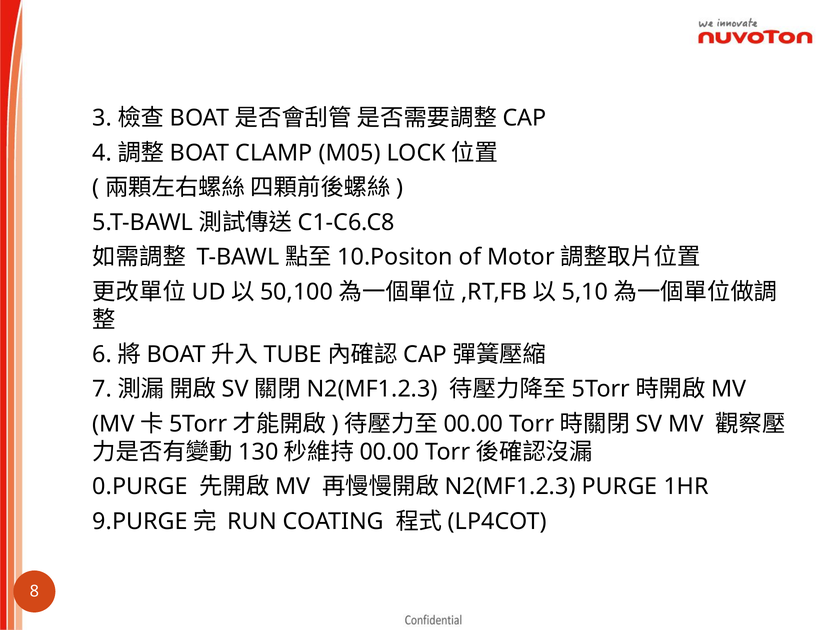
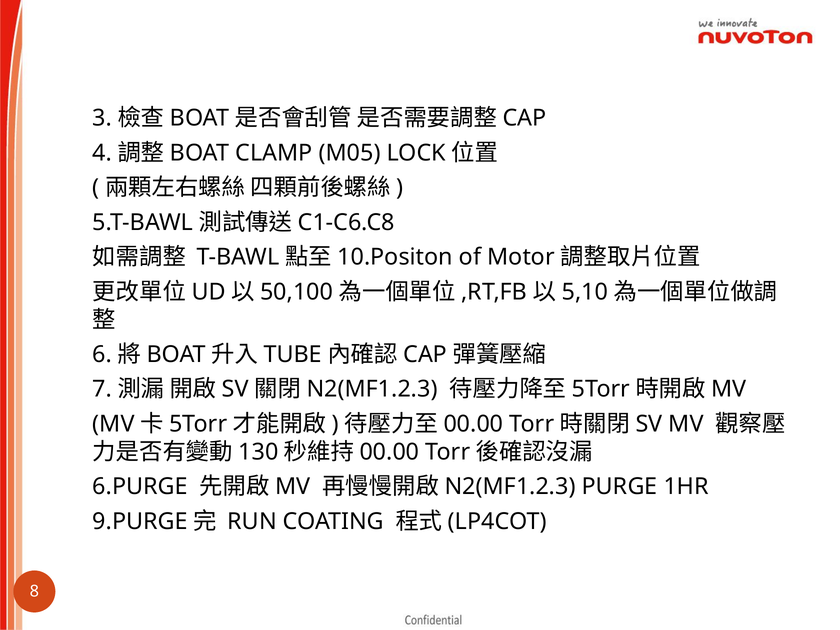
0.PURGE: 0.PURGE -> 6.PURGE
